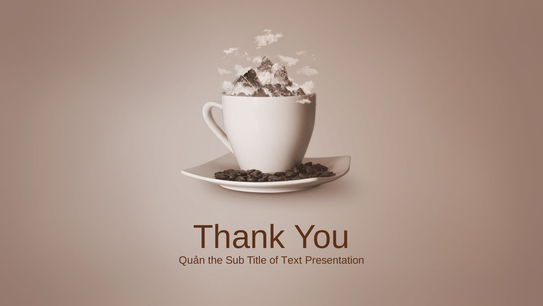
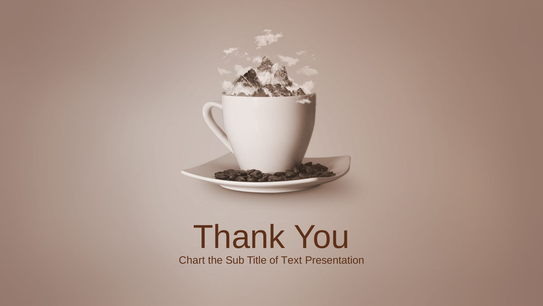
Quản: Quản -> Chart
